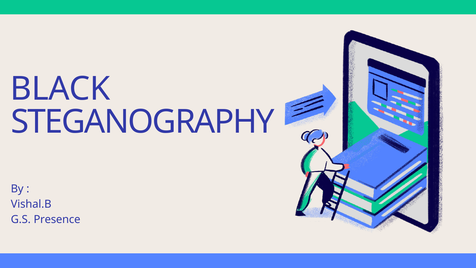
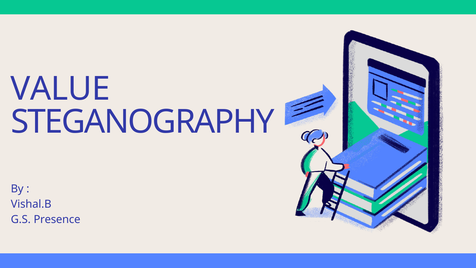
BLACK: BLACK -> VALUE
